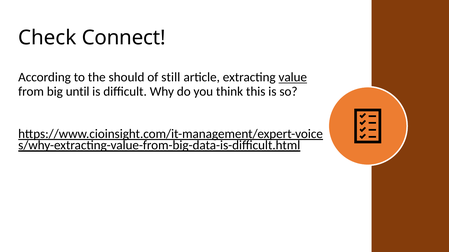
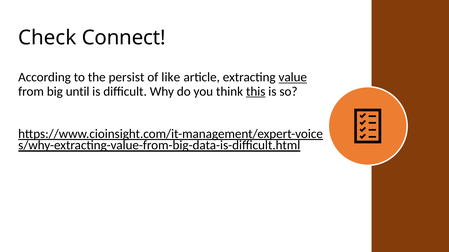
should: should -> persist
still: still -> like
this underline: none -> present
